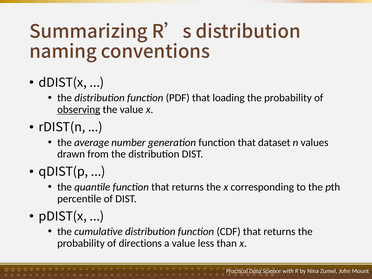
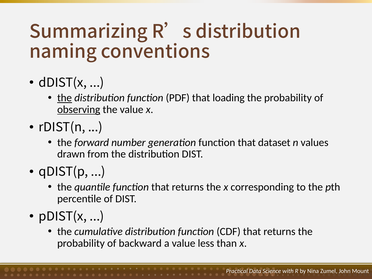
the at (65, 98) underline: none -> present
average: average -> forward
directions: directions -> backward
